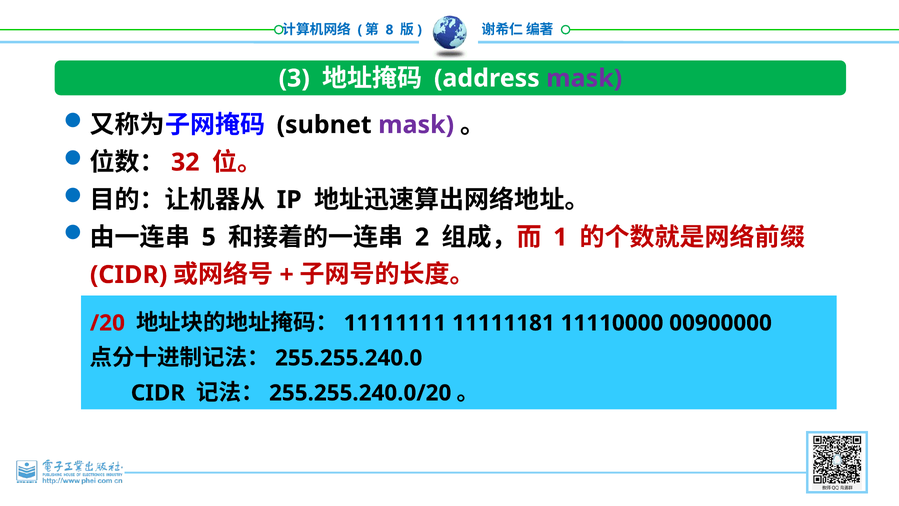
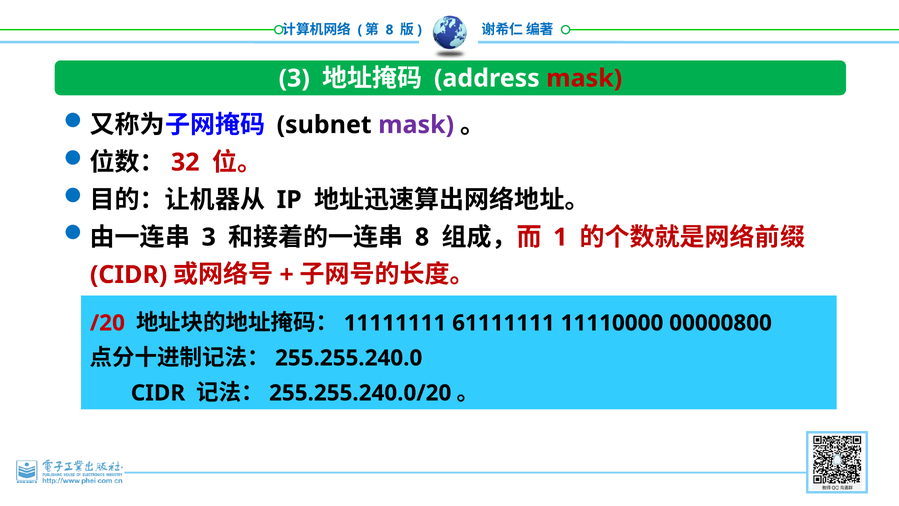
mask at (584, 78) colour: purple -> red
5 at (209, 237): 5 -> 3
2 at (422, 237): 2 -> 8
11111181: 11111181 -> 61111111
00900000: 00900000 -> 00000800
